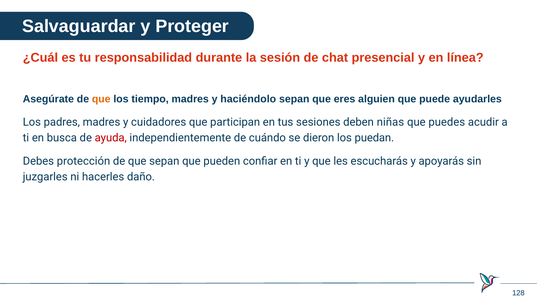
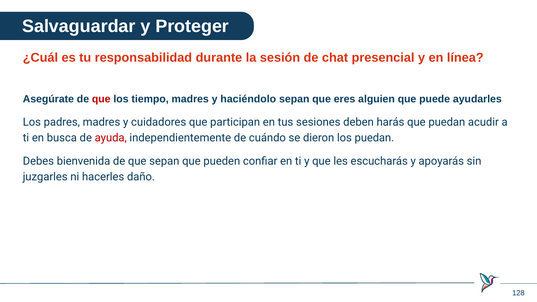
que at (101, 99) colour: orange -> red
niñas: niñas -> harás
que puedes: puedes -> puedan
protección: protección -> bienvenida
